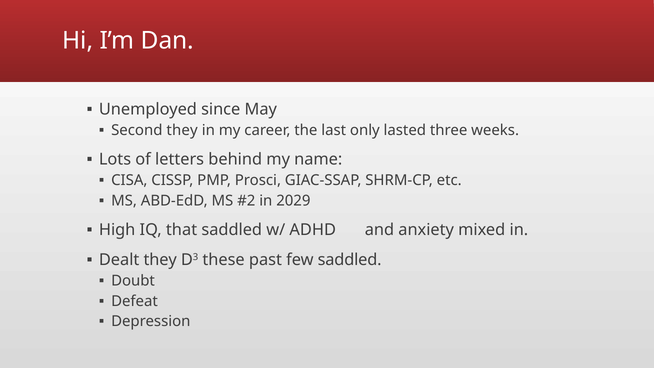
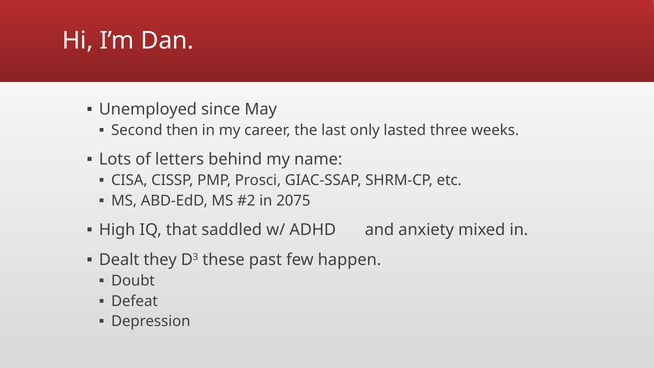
Second they: they -> then
2029: 2029 -> 2075
few saddled: saddled -> happen
